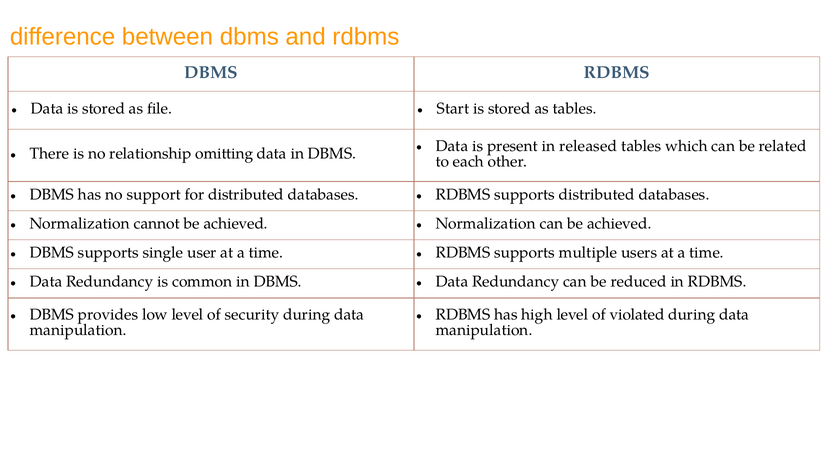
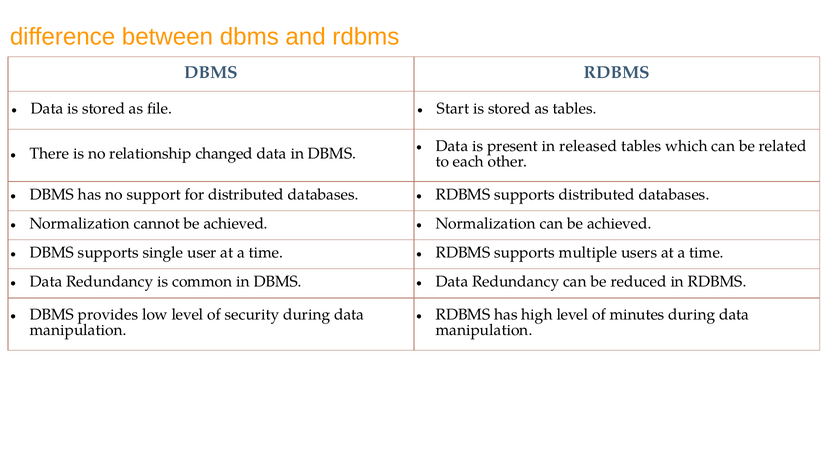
omitting: omitting -> changed
violated: violated -> minutes
